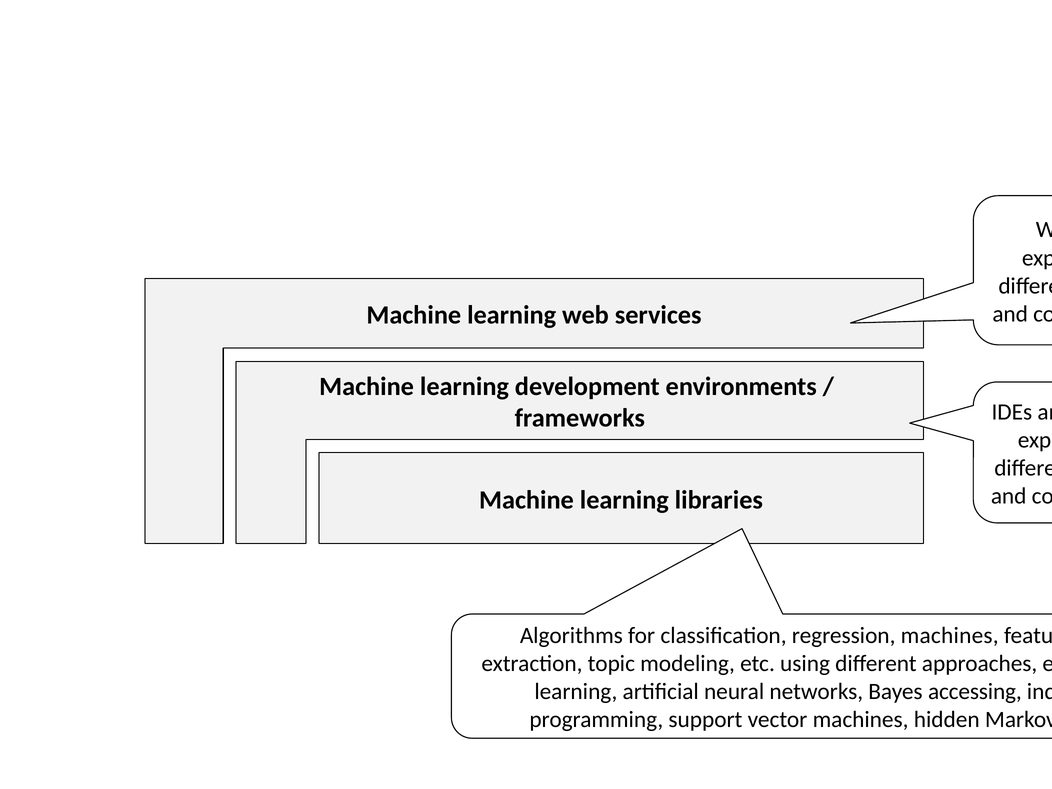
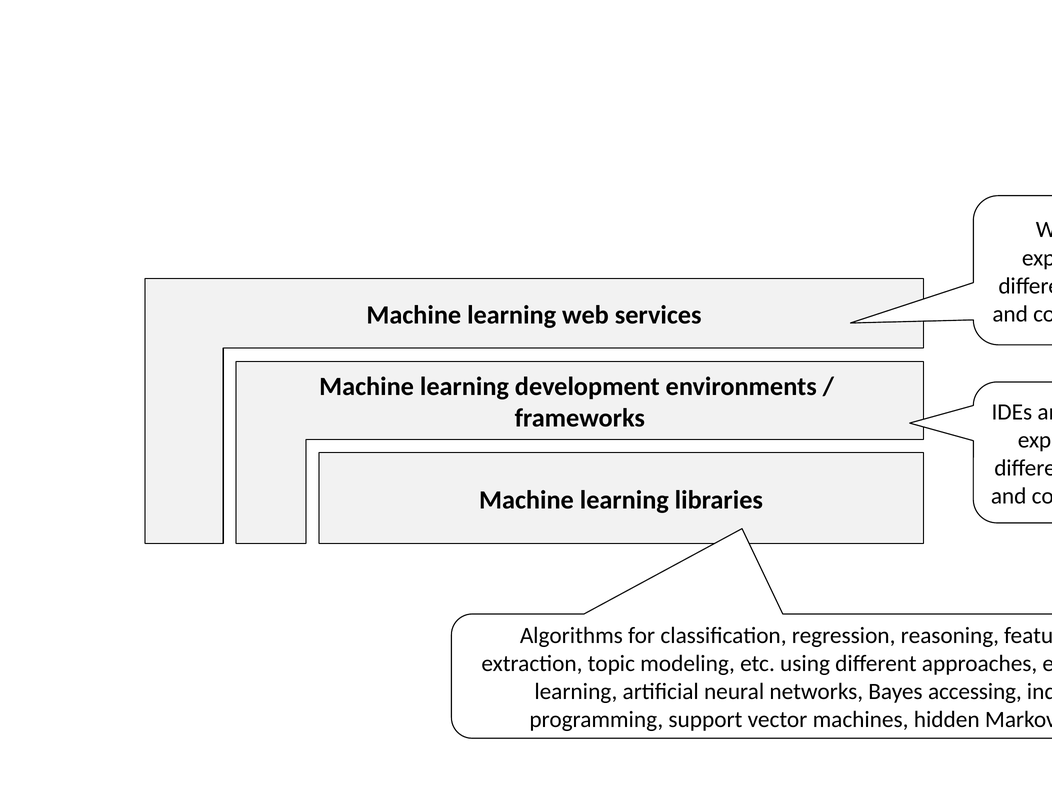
regression machines: machines -> reasoning
